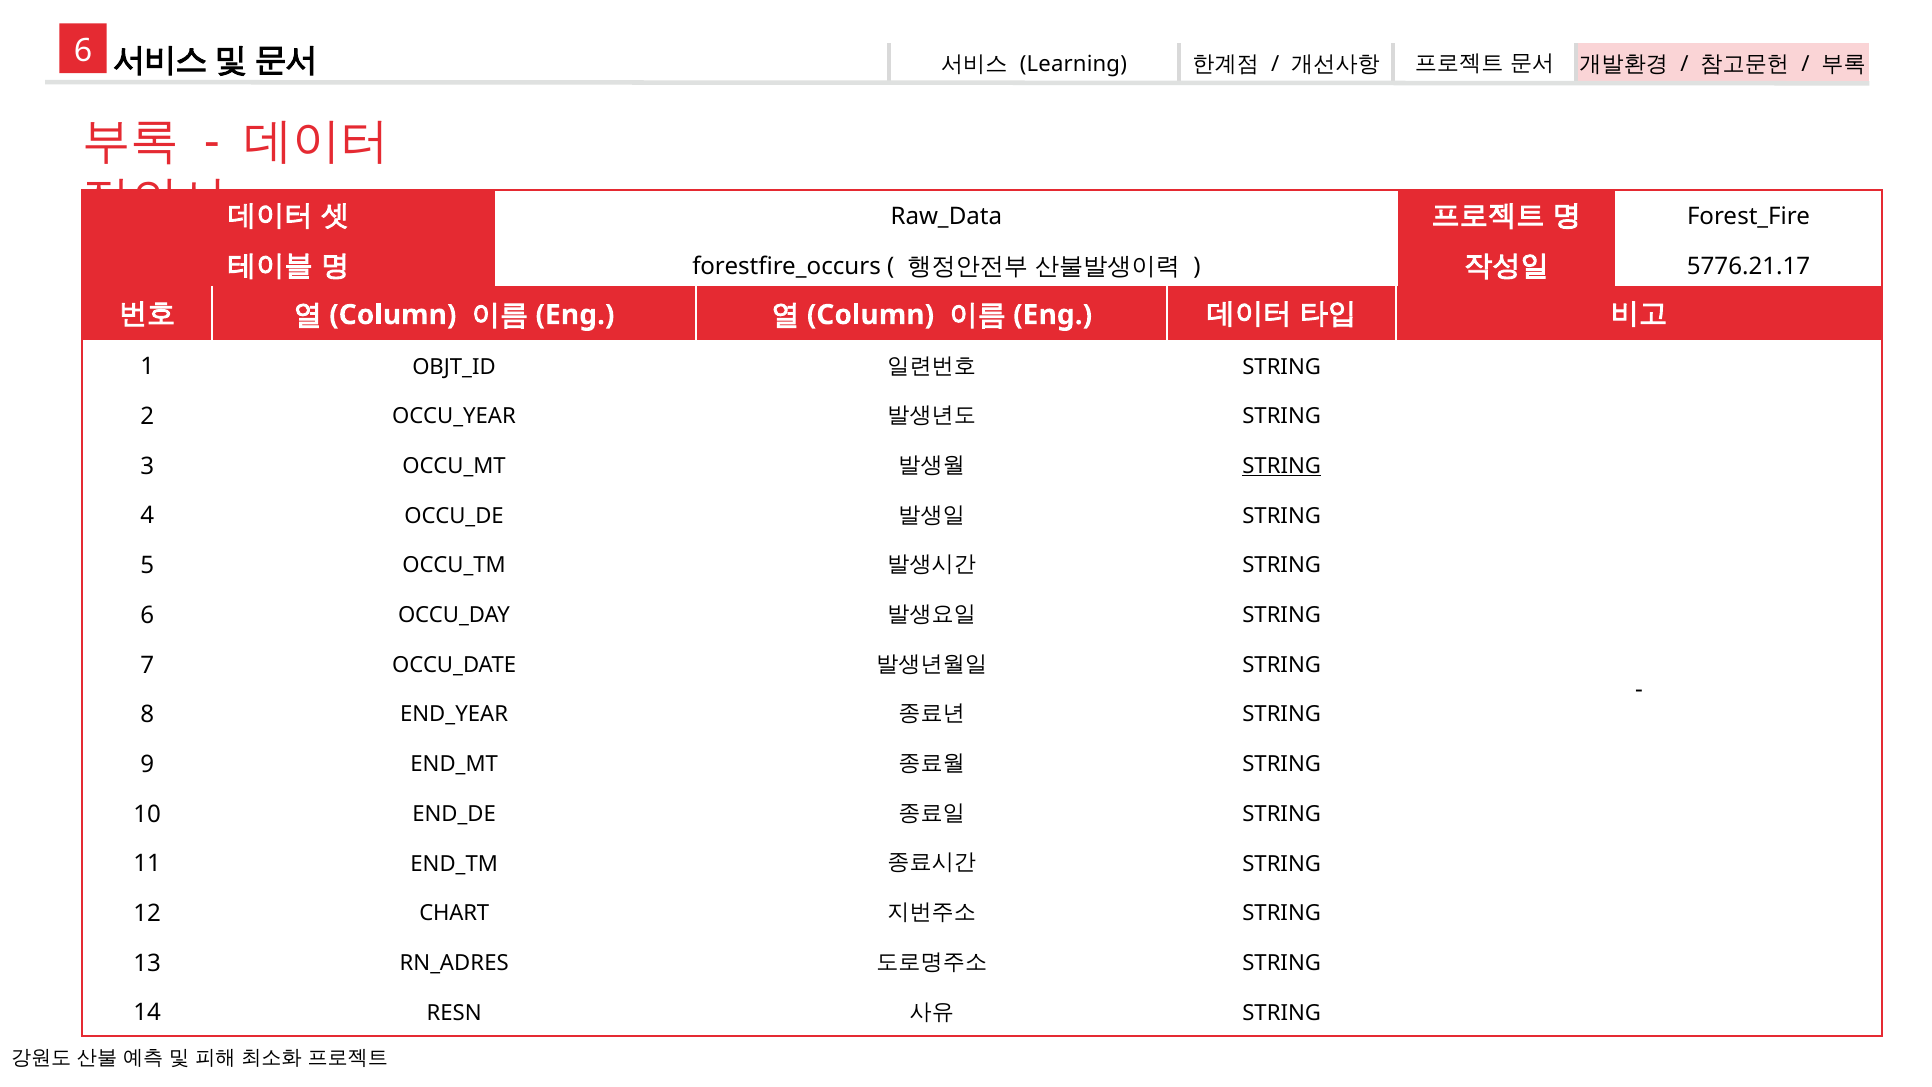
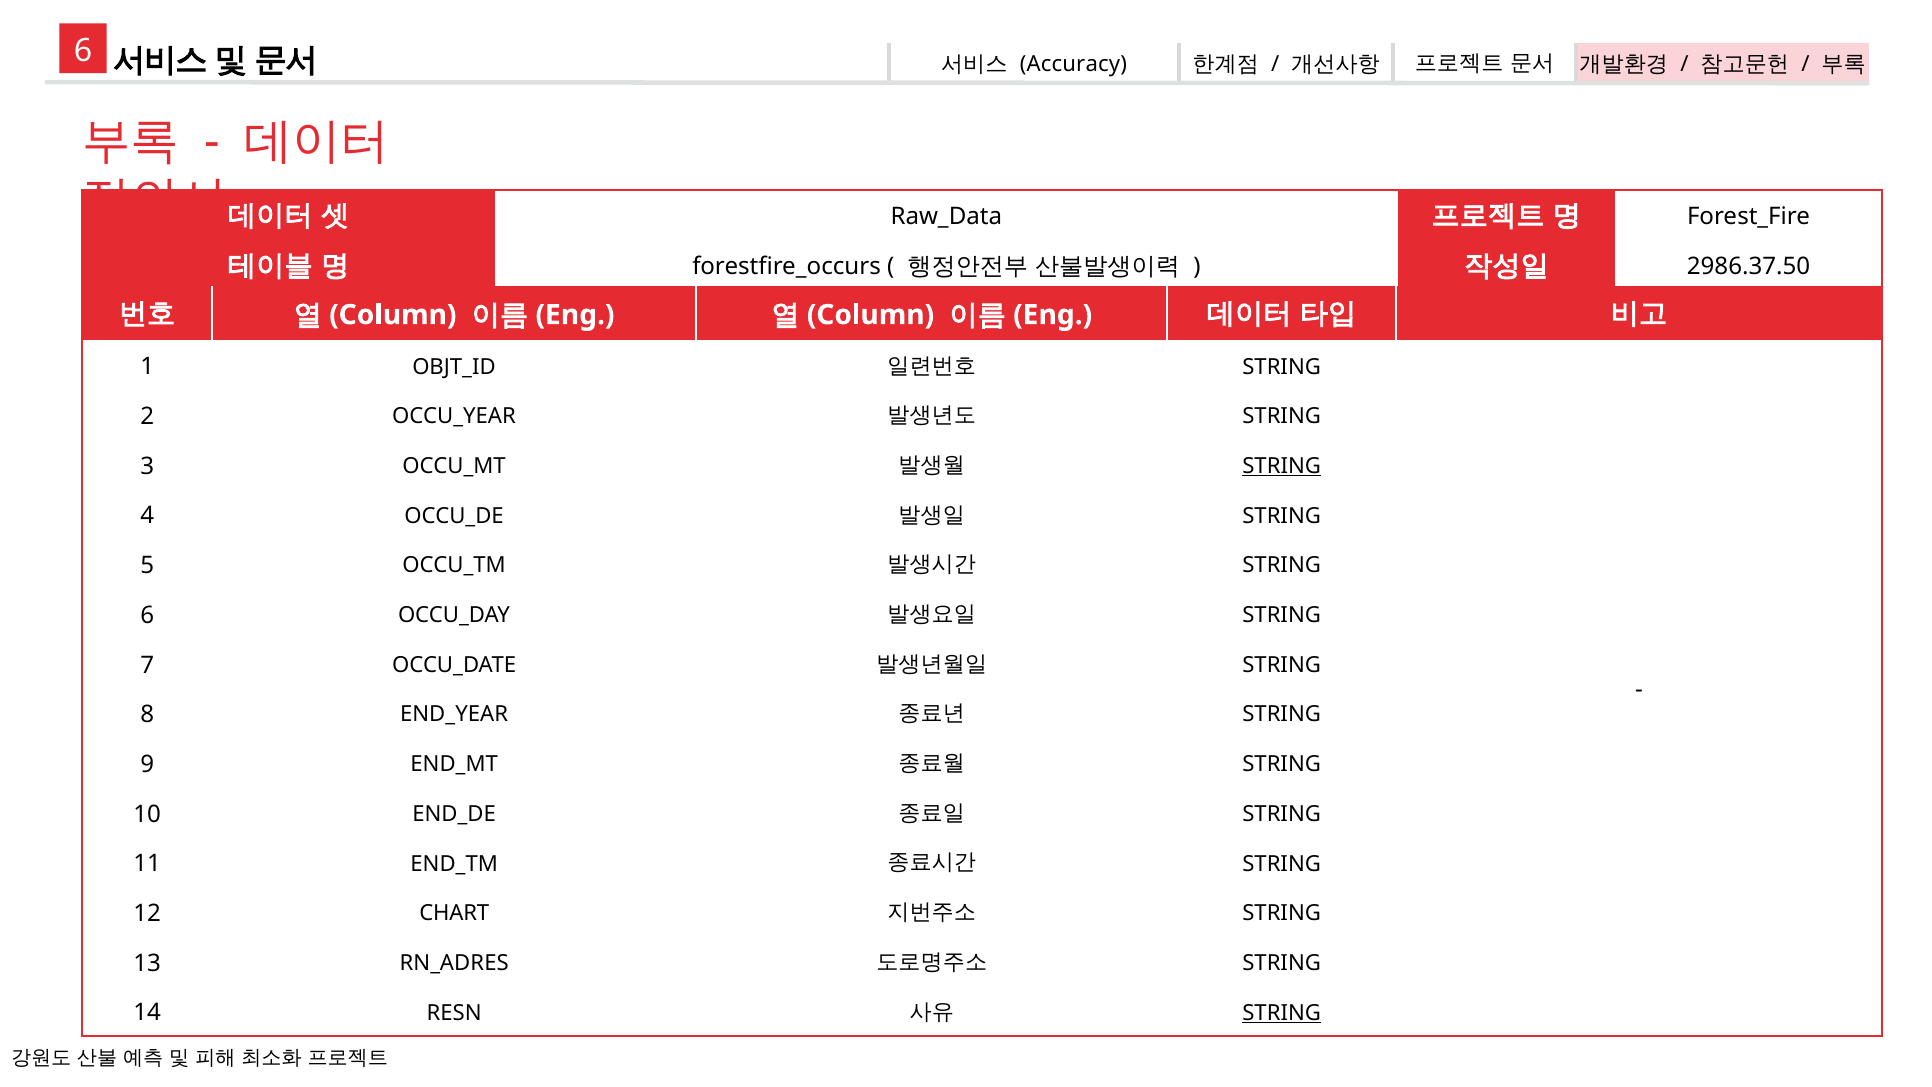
Learning: Learning -> Accuracy
5776.21.17: 5776.21.17 -> 2986.37.50
STRING at (1282, 1013) underline: none -> present
